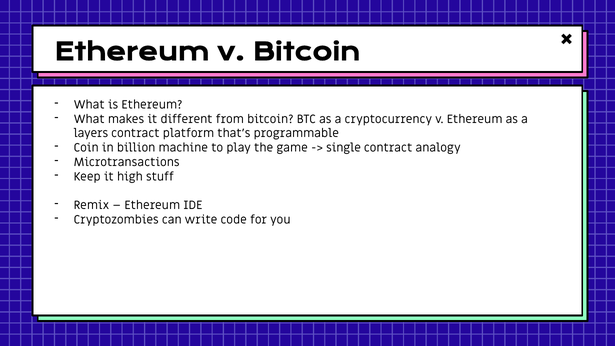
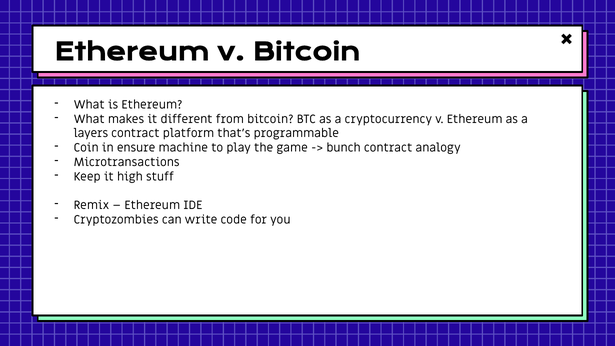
billion: billion -> ensure
single: single -> bunch
